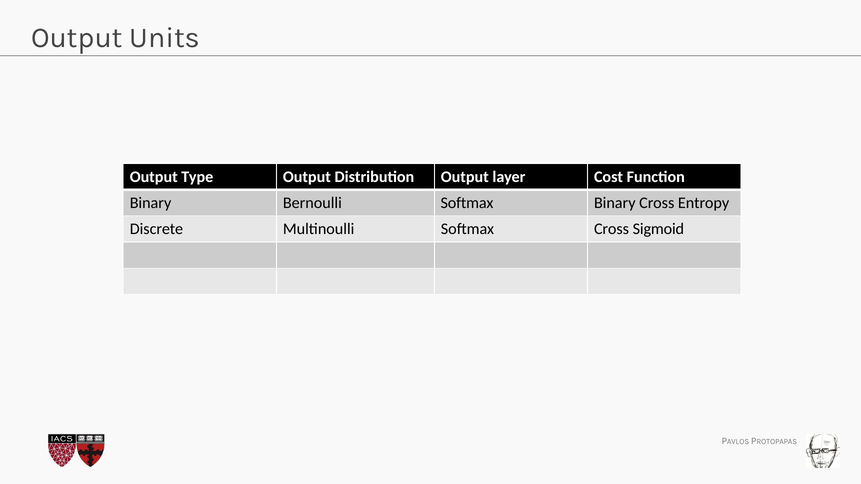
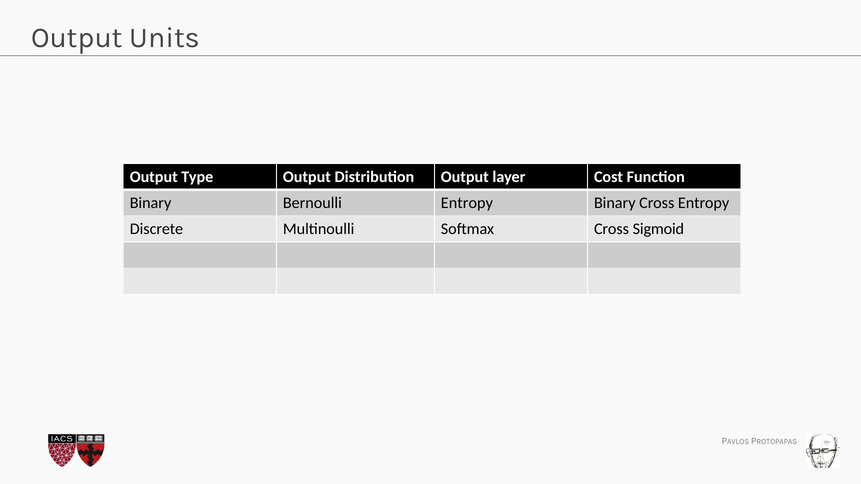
Bernoulli Softmax: Softmax -> Entropy
